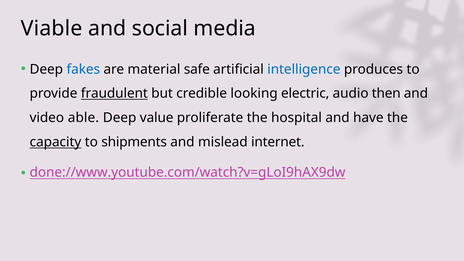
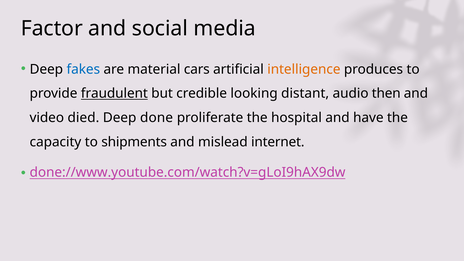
Viable: Viable -> Factor
safe: safe -> cars
intelligence colour: blue -> orange
electric: electric -> distant
able: able -> died
value: value -> done
capacity underline: present -> none
